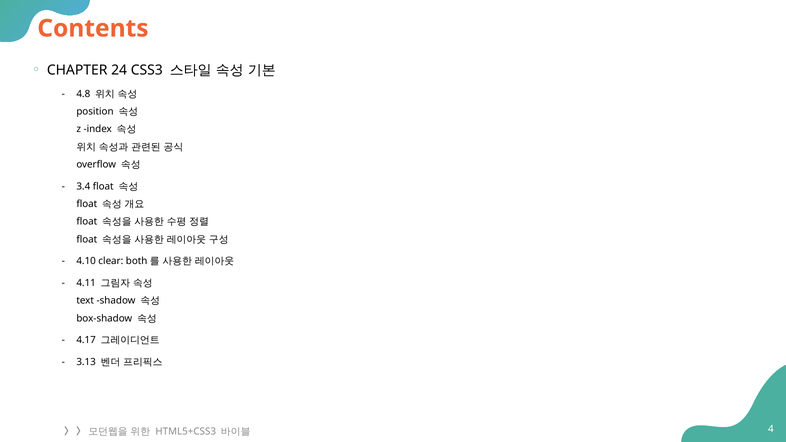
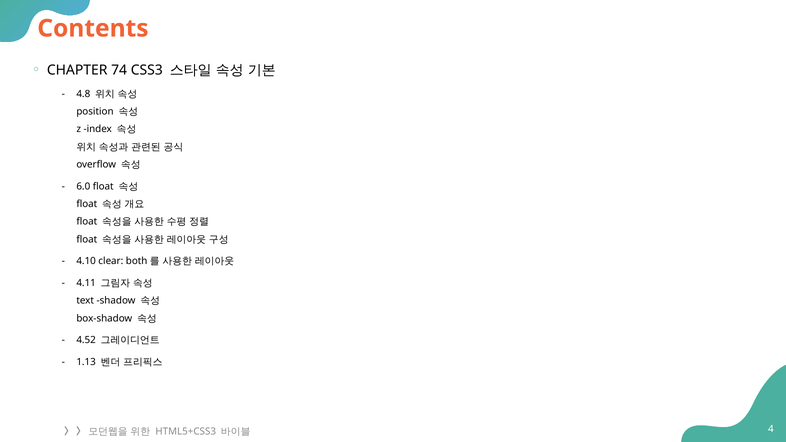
24: 24 -> 74
3.4: 3.4 -> 6.0
4.17: 4.17 -> 4.52
3.13: 3.13 -> 1.13
